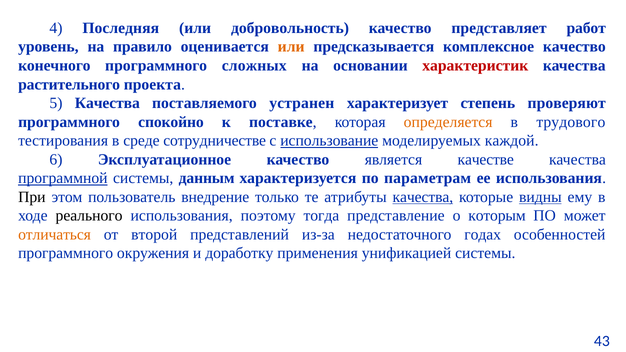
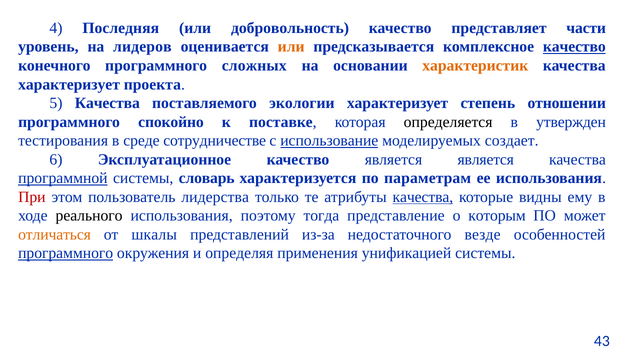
работ: работ -> части
правило: правило -> лидеров
качество at (574, 47) underline: none -> present
характеристик colour: red -> orange
растительного at (69, 84): растительного -> характеризует
устранен: устранен -> экологии
проверяют: проверяют -> отношении
определяется colour: orange -> black
трудового: трудового -> утвержден
каждой: каждой -> создает
является качестве: качестве -> является
данным: данным -> словарь
При colour: black -> red
внедрение: внедрение -> лидерства
видны underline: present -> none
второй: второй -> шкалы
годах: годах -> везде
программного at (66, 253) underline: none -> present
доработку: доработку -> определяя
